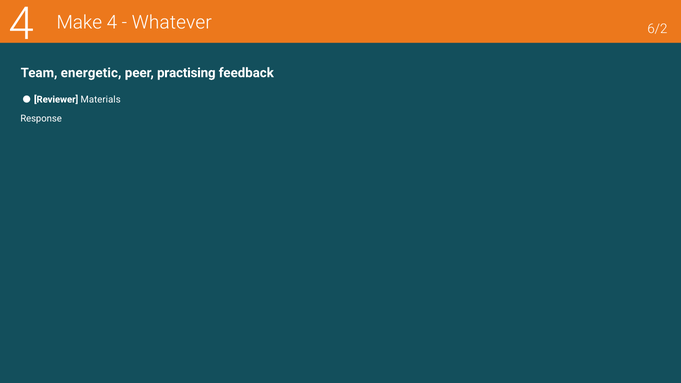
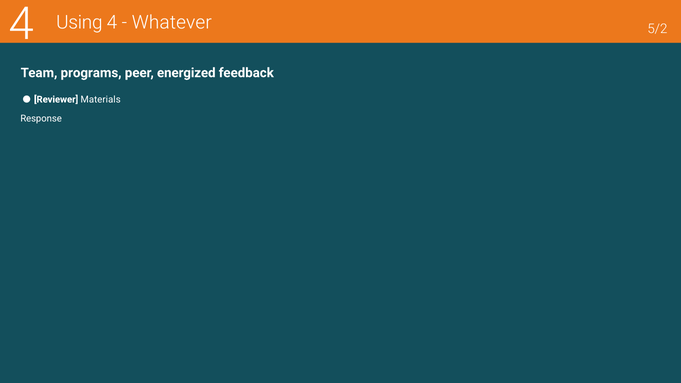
Make: Make -> Using
6/2: 6/2 -> 5/2
energetic: energetic -> programs
practising: practising -> energized
